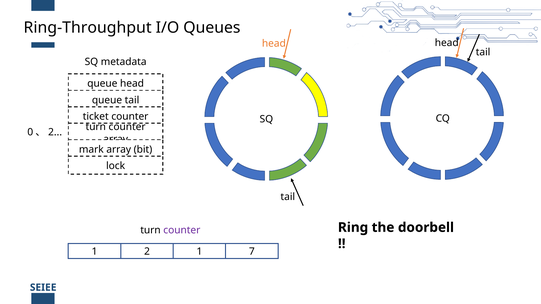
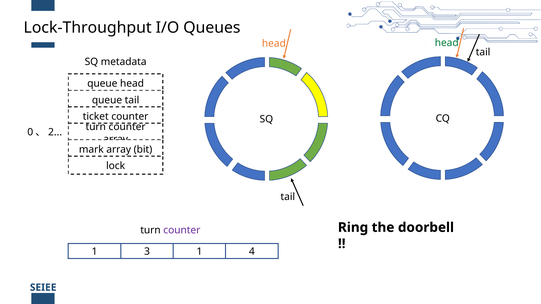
Ring-Throughput: Ring-Throughput -> Lock-Throughput
head at (447, 43) colour: black -> green
2: 2 -> 3
7: 7 -> 4
